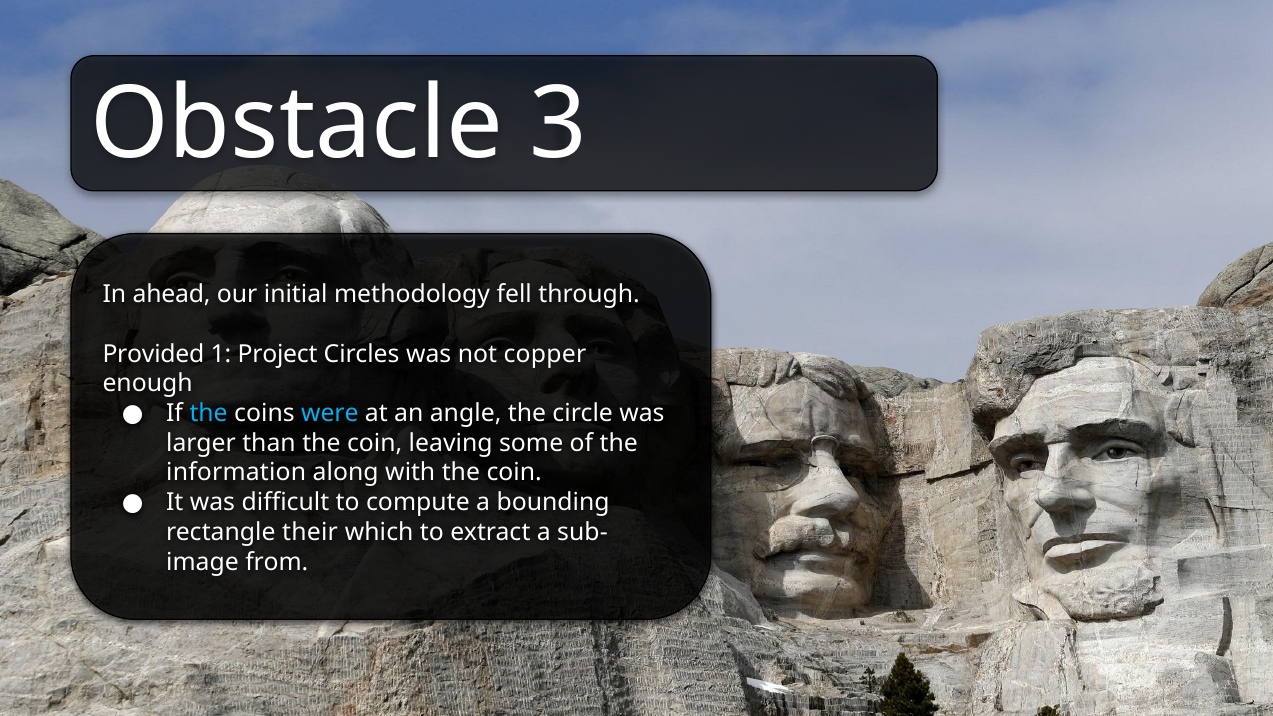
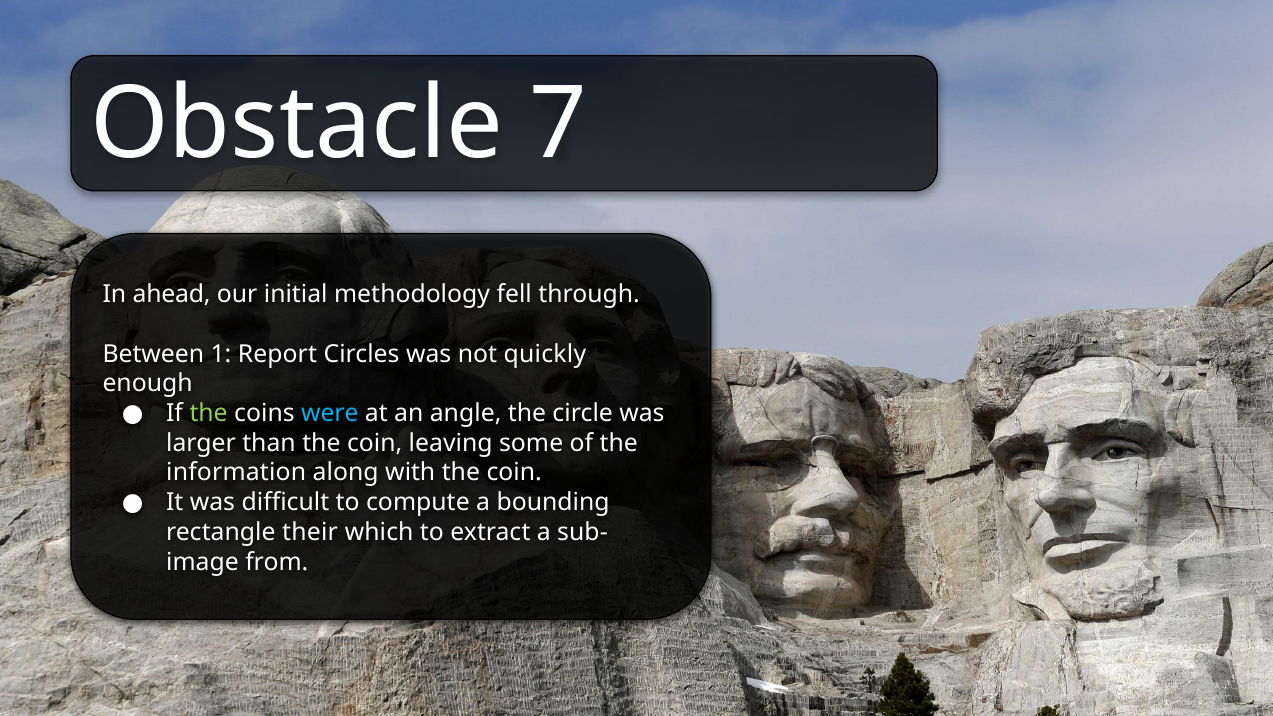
3: 3 -> 7
Provided: Provided -> Between
Project: Project -> Report
copper: copper -> quickly
the at (209, 413) colour: light blue -> light green
